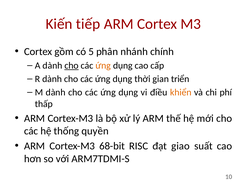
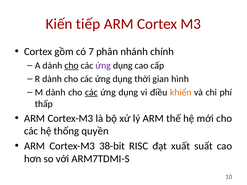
5: 5 -> 7
ứng at (103, 66) colour: orange -> purple
triển: triển -> hình
các at (91, 93) underline: none -> present
68-bit: 68-bit -> 38-bit
giao: giao -> xuất
